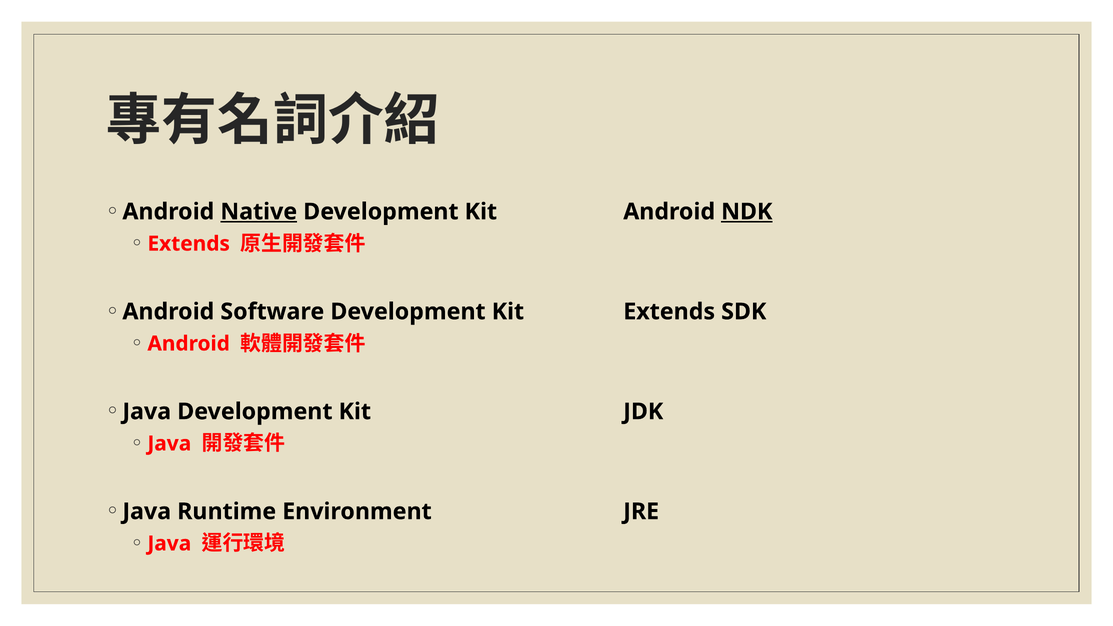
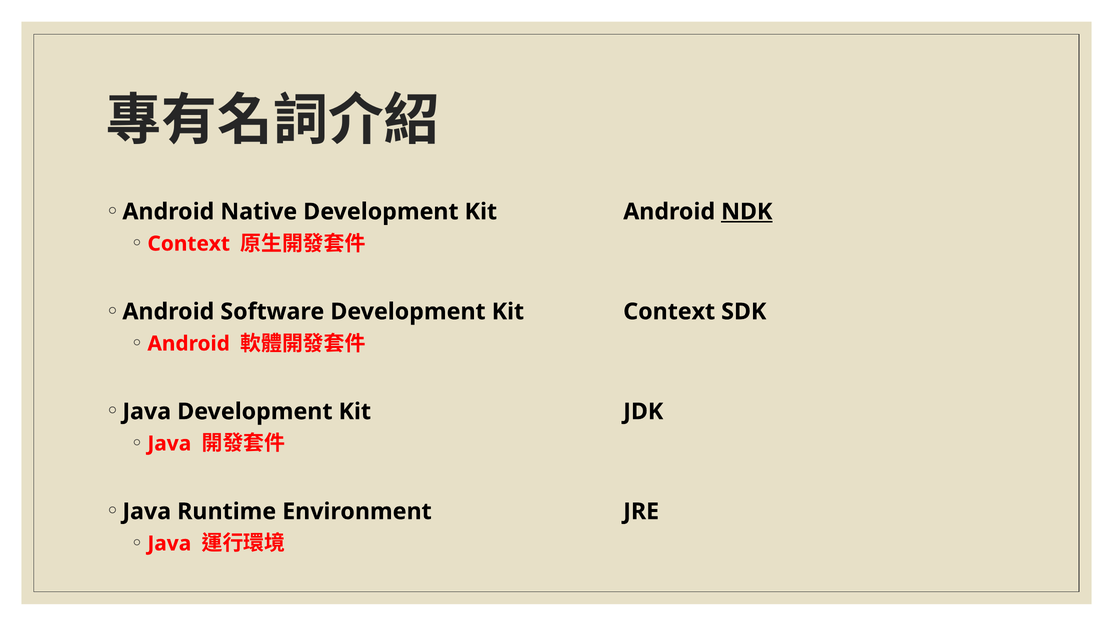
Native underline: present -> none
Extends at (189, 244): Extends -> Context
Kit Extends: Extends -> Context
